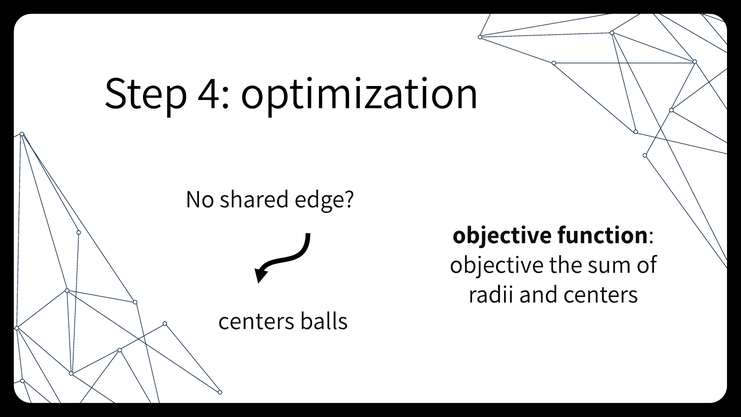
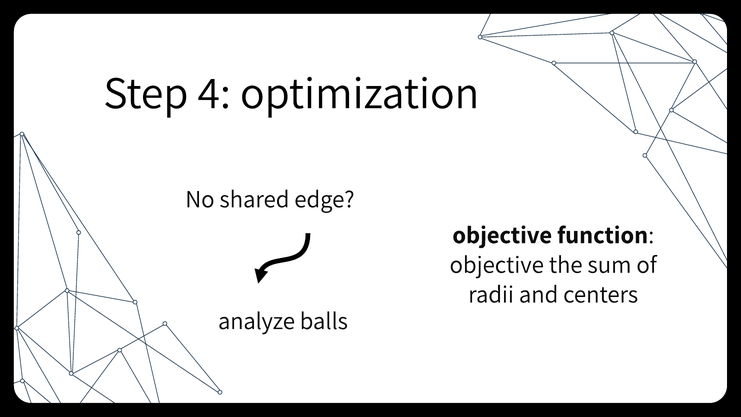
centers at (256, 321): centers -> analyze
